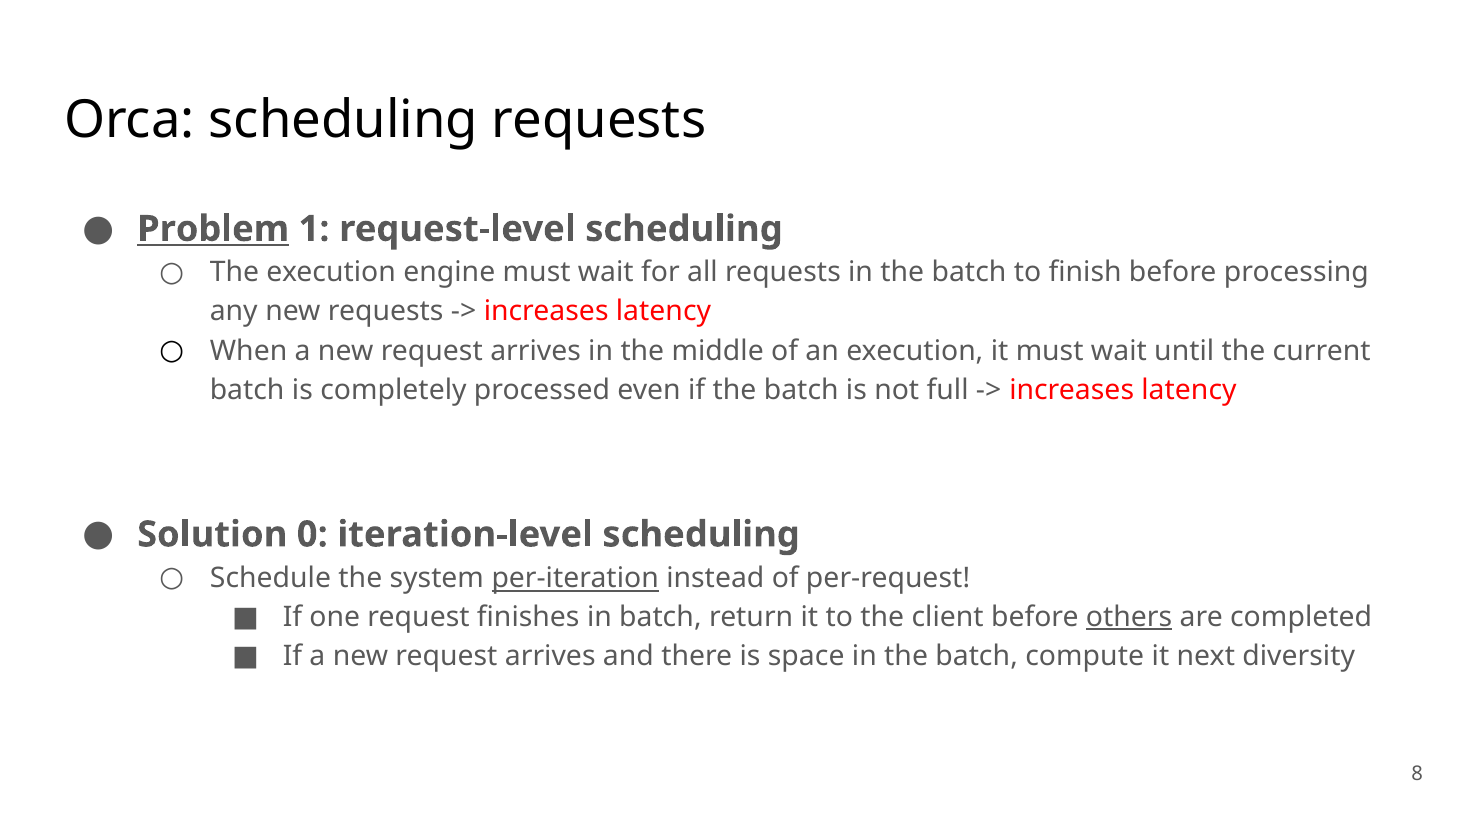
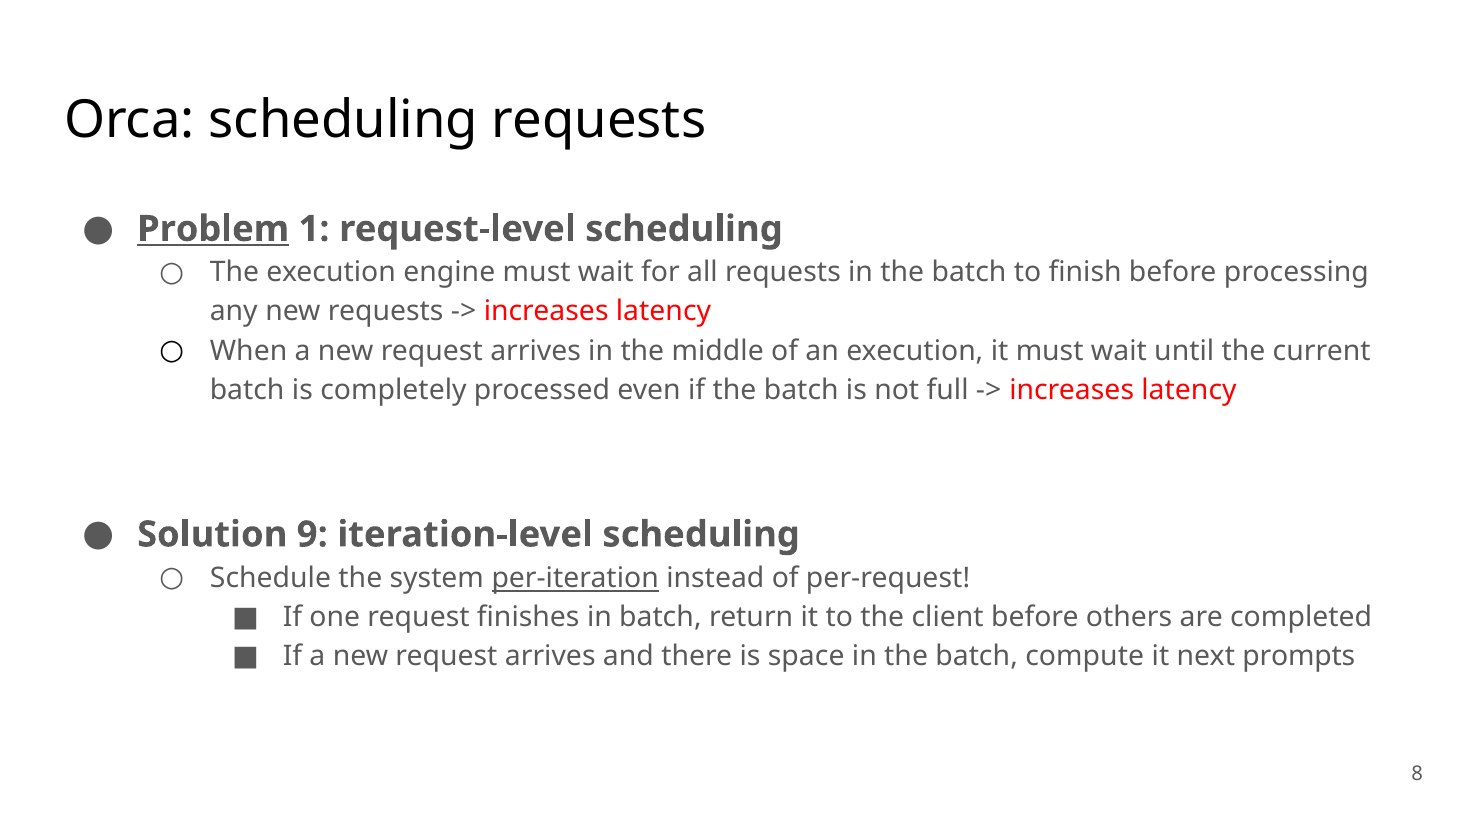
0: 0 -> 9
others underline: present -> none
diversity: diversity -> prompts
